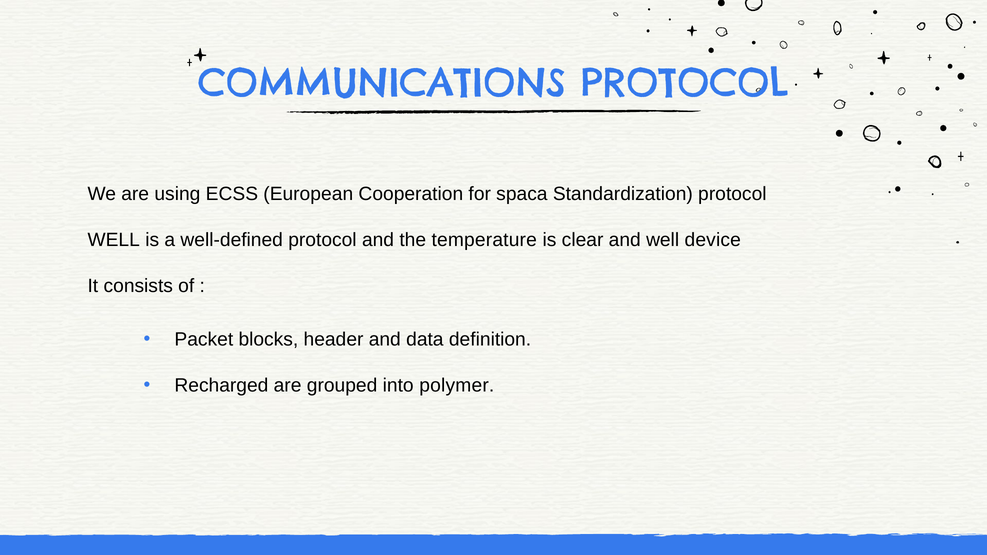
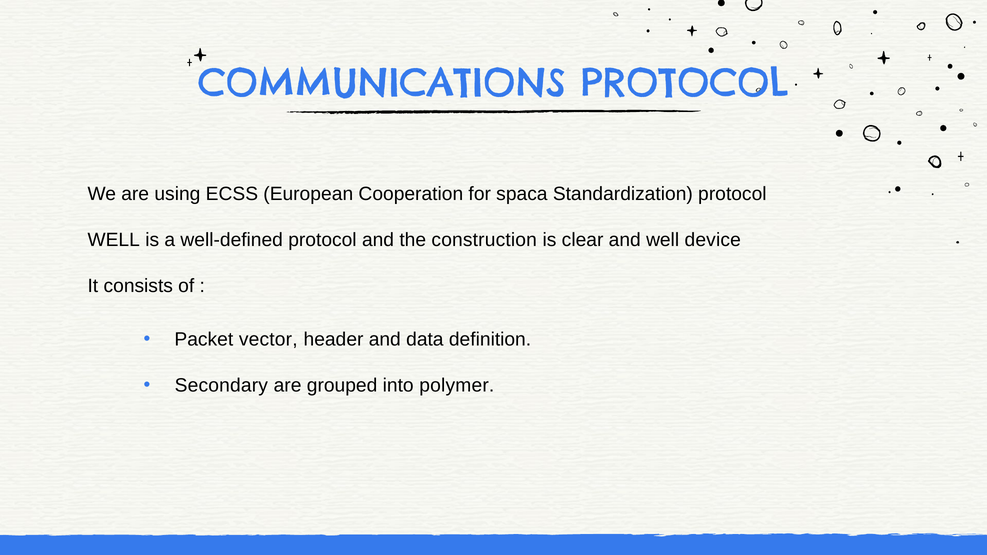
temperature: temperature -> construction
blocks: blocks -> vector
Recharged: Recharged -> Secondary
